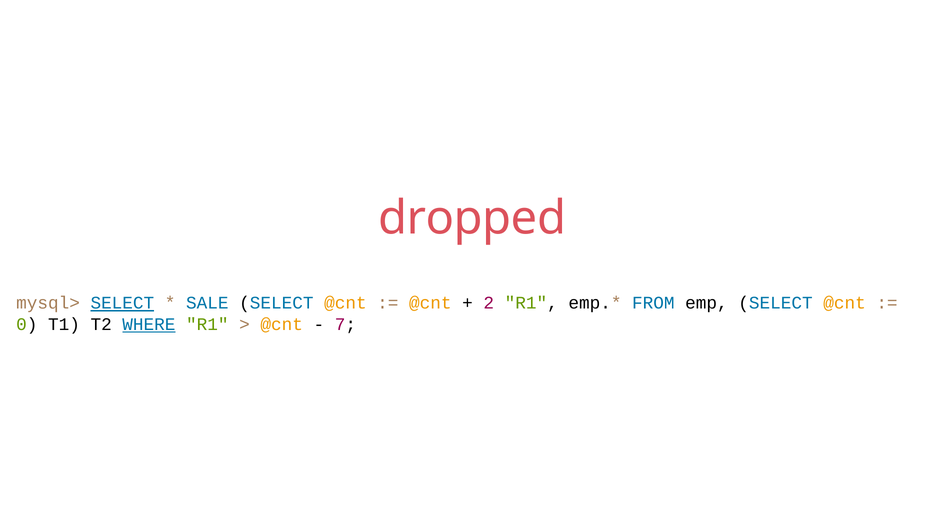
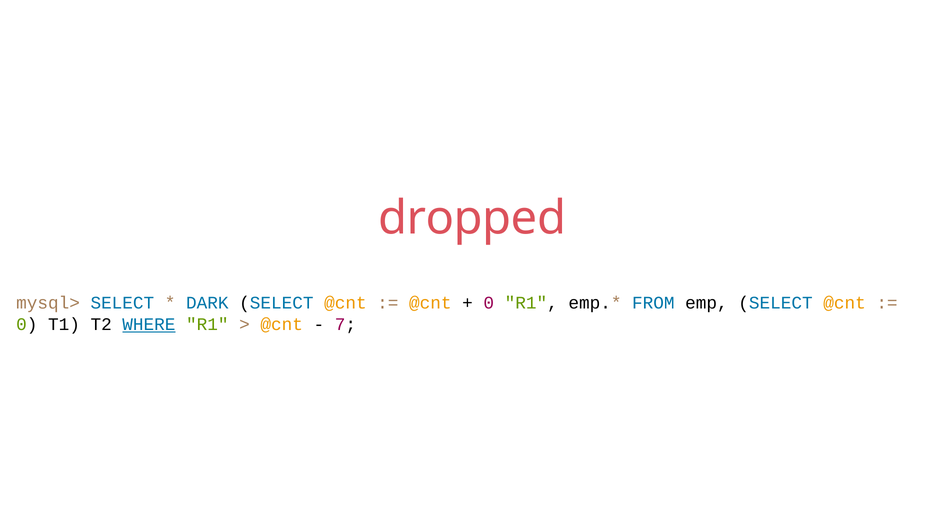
SELECT at (122, 303) underline: present -> none
SALE: SALE -> DARK
2 at (489, 303): 2 -> 0
